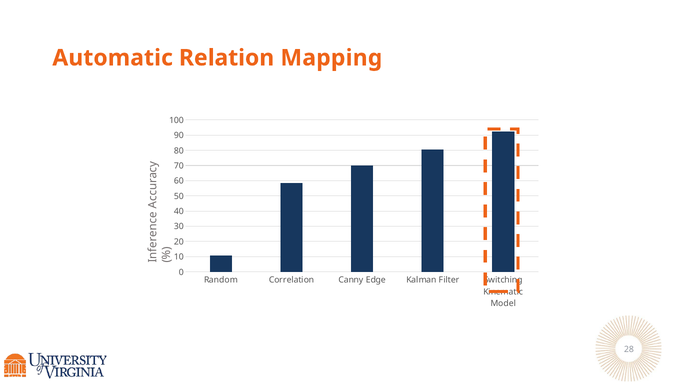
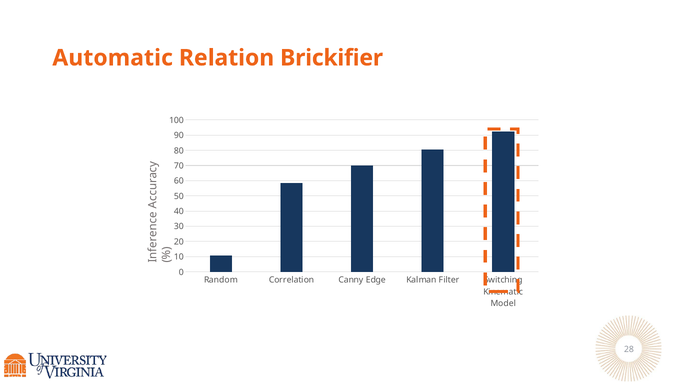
Mapping: Mapping -> Brickifier
